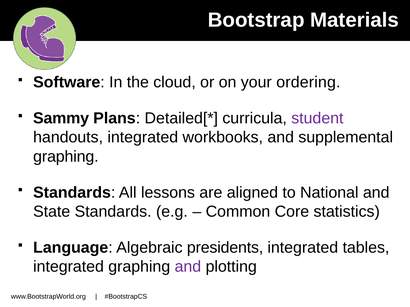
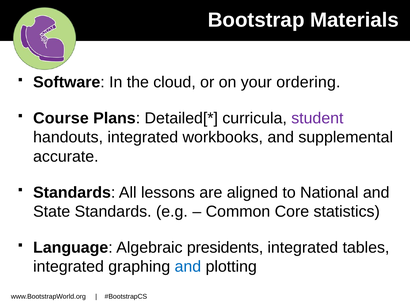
Sammy: Sammy -> Course
graphing at (66, 157): graphing -> accurate
and at (188, 267) colour: purple -> blue
